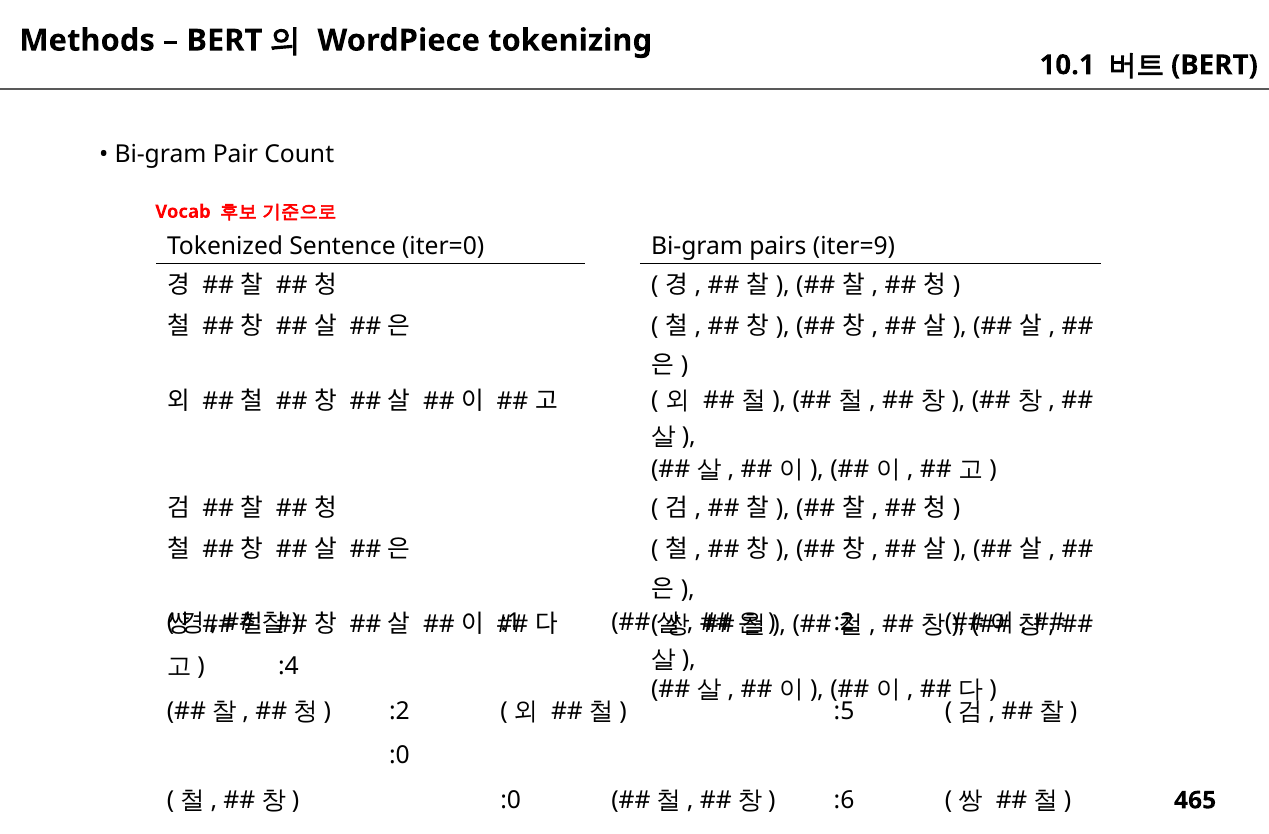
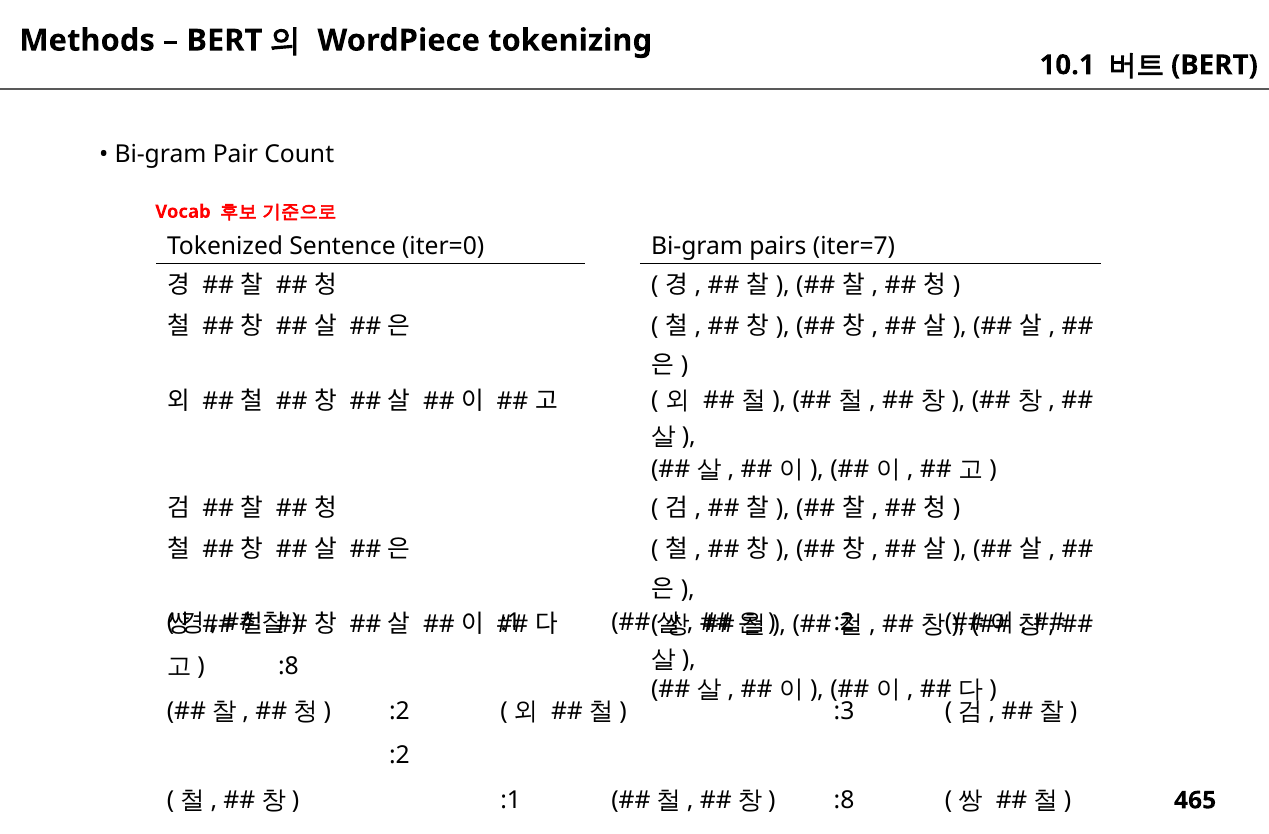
iter=9: iter=9 -> iter=7
:4 at (288, 666): :4 -> :8
:5: :5 -> :3
:0 at (400, 755): :0 -> :2
:0 at (511, 799): :0 -> :1
:6 at (844, 799): :6 -> :8
